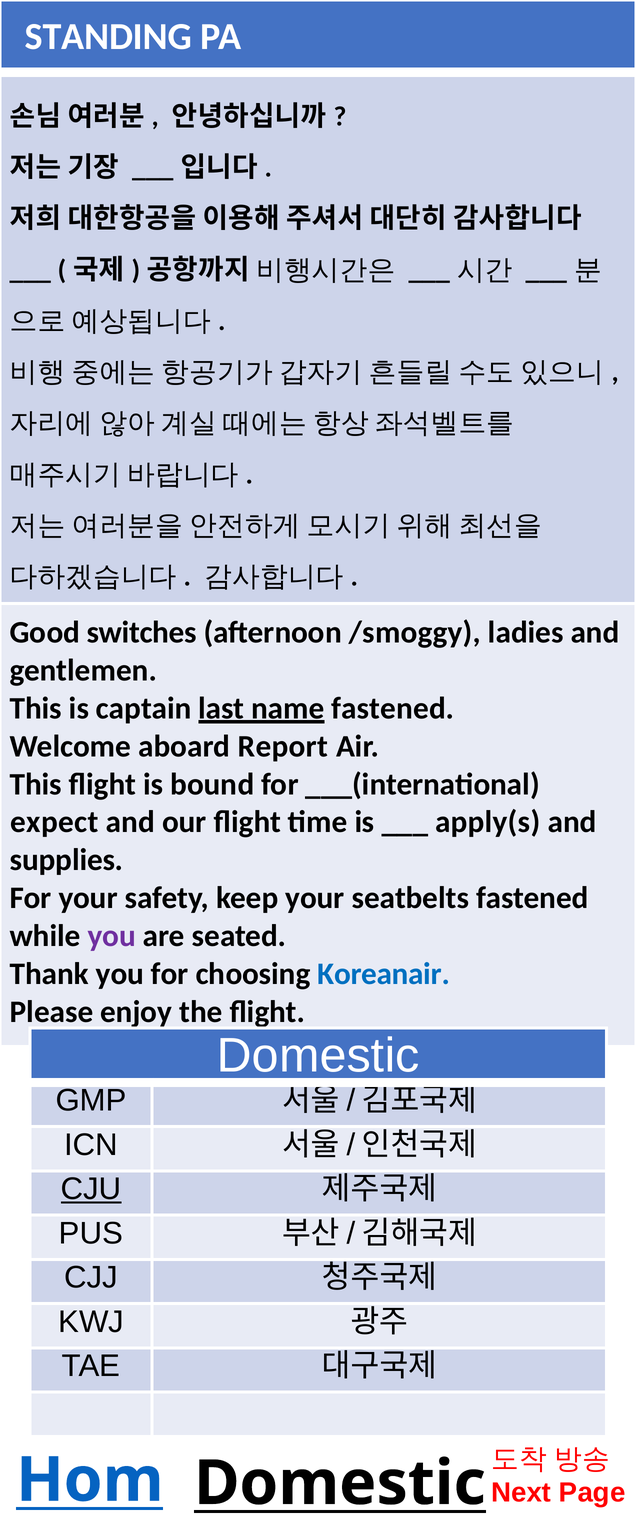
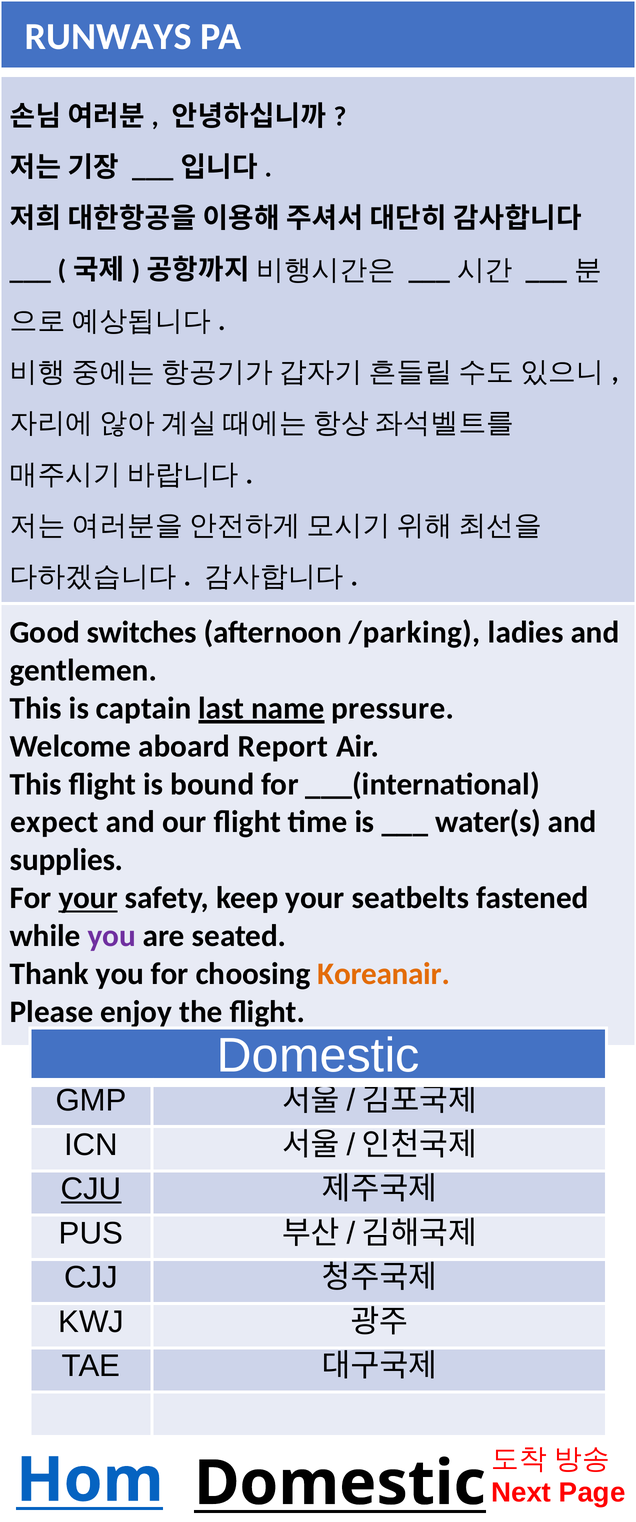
STANDING: STANDING -> RUNWAYS
/smoggy: /smoggy -> /parking
name fastened: fastened -> pressure
apply(s: apply(s -> water(s
your at (88, 898) underline: none -> present
Koreanair colour: blue -> orange
